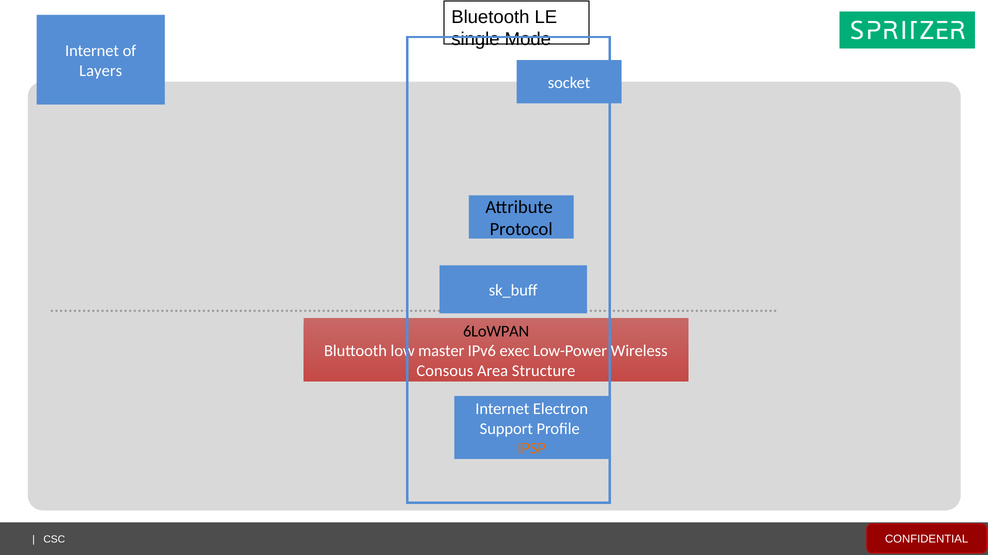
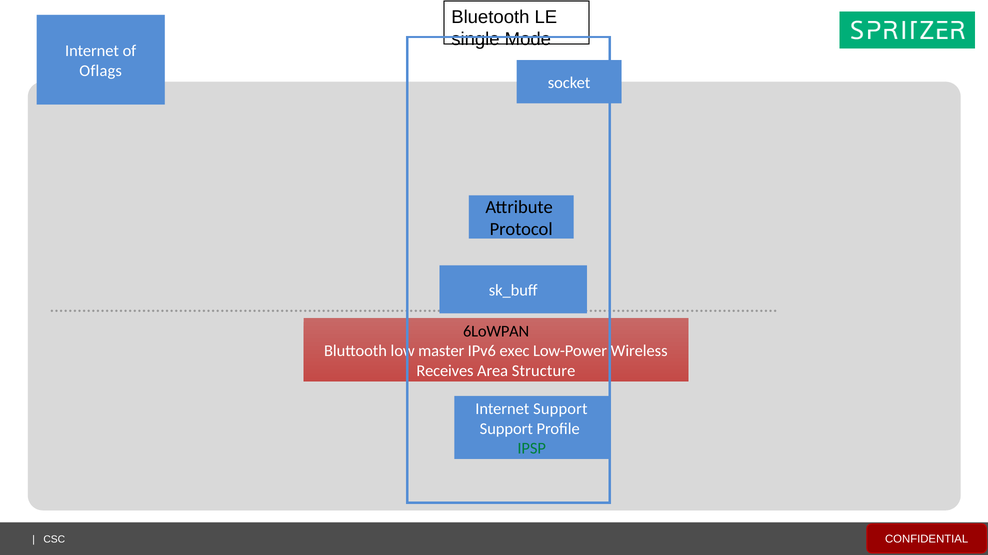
Layers: Layers -> Oflags
Consous: Consous -> Receives
Internet Electron: Electron -> Support
IPSP colour: orange -> green
